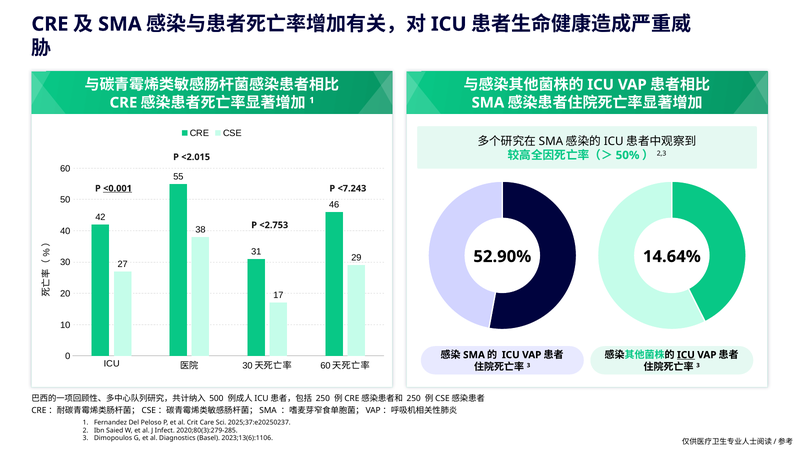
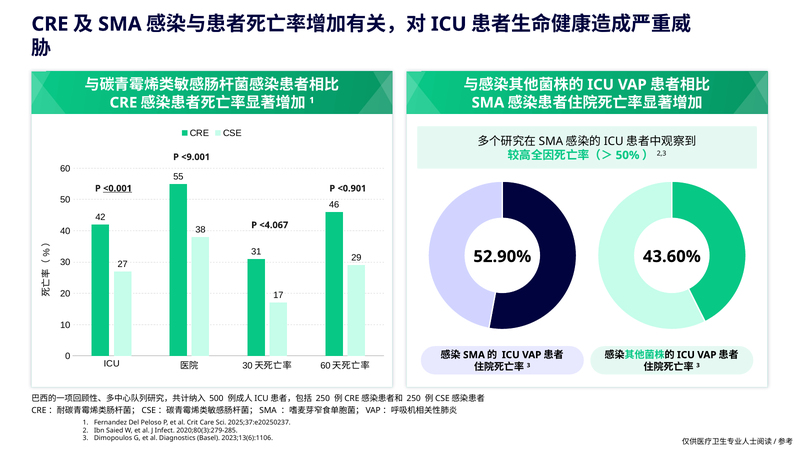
<2.015: <2.015 -> <9.001
<7.243: <7.243 -> <0.901
<2.753: <2.753 -> <4.067
14.64%: 14.64% -> 43.60%
ICU at (686, 355) underline: present -> none
